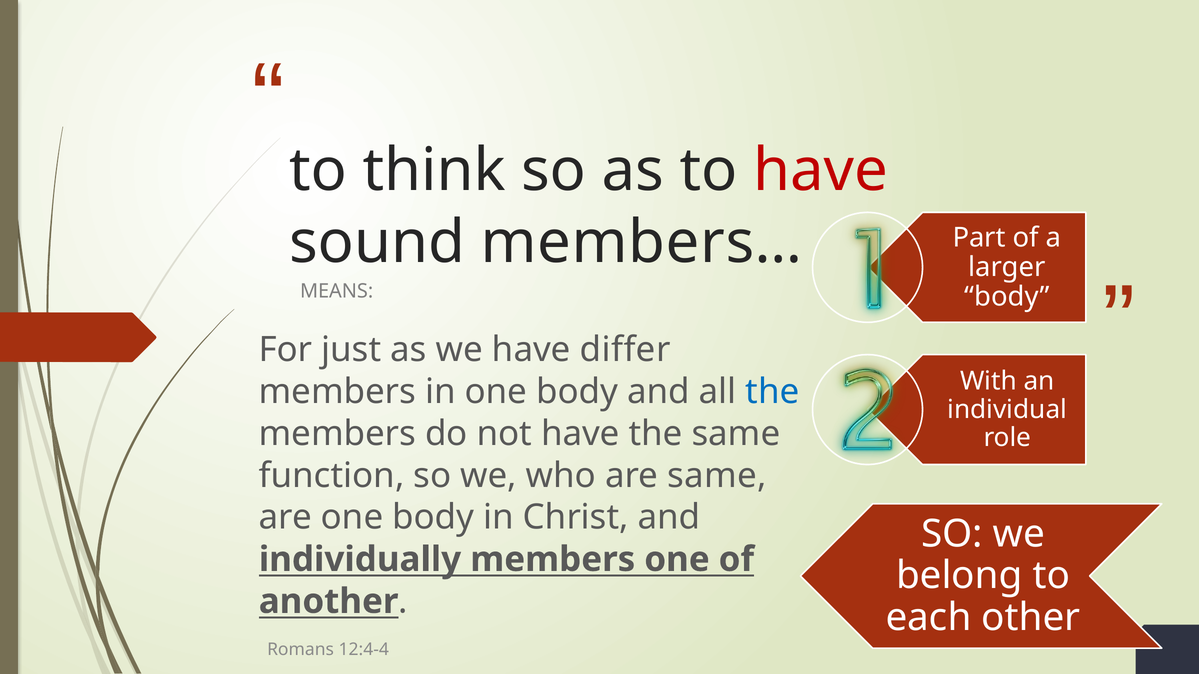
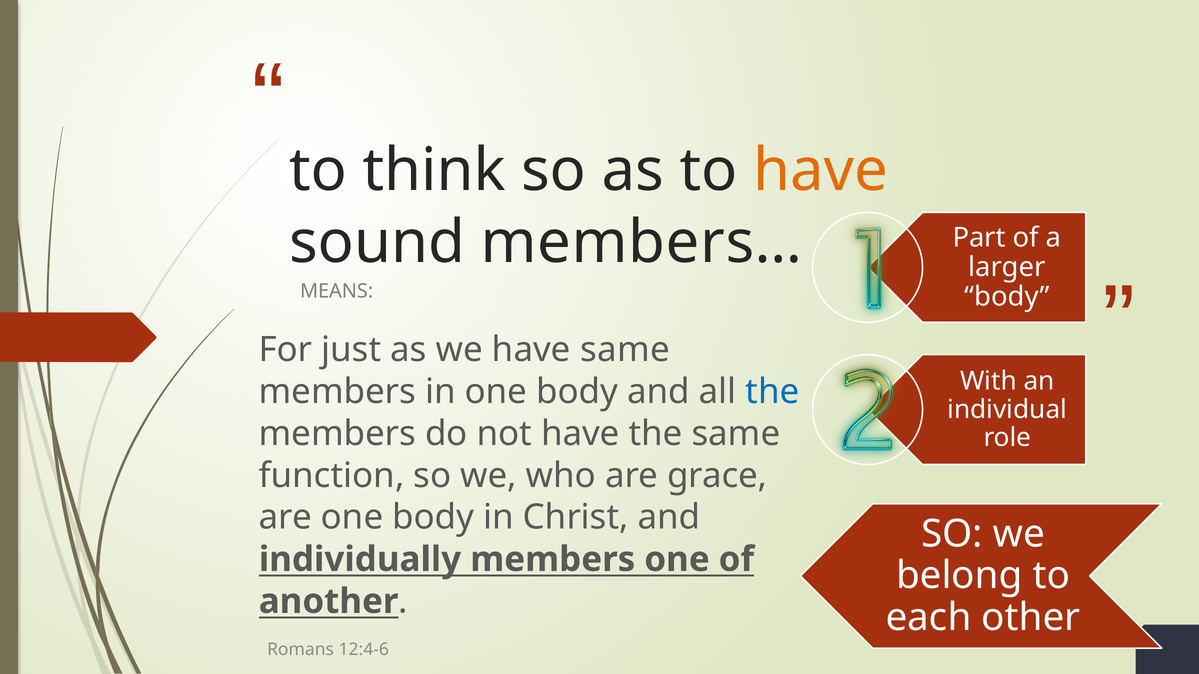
have at (821, 171) colour: red -> orange
have differ: differ -> same
are same: same -> grace
12:4-4: 12:4-4 -> 12:4-6
